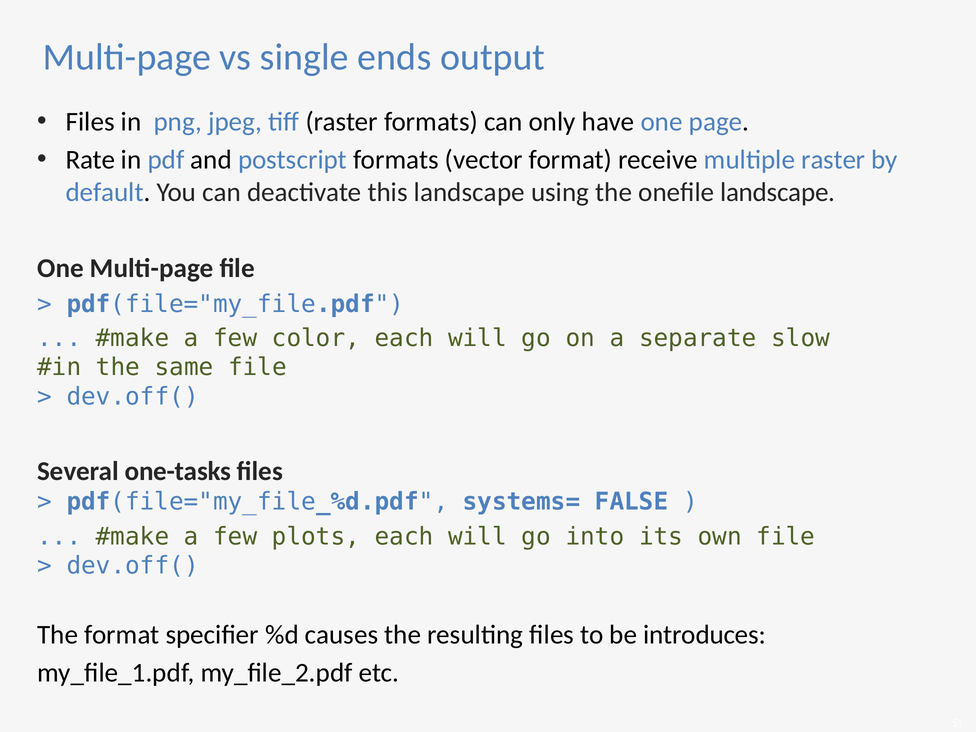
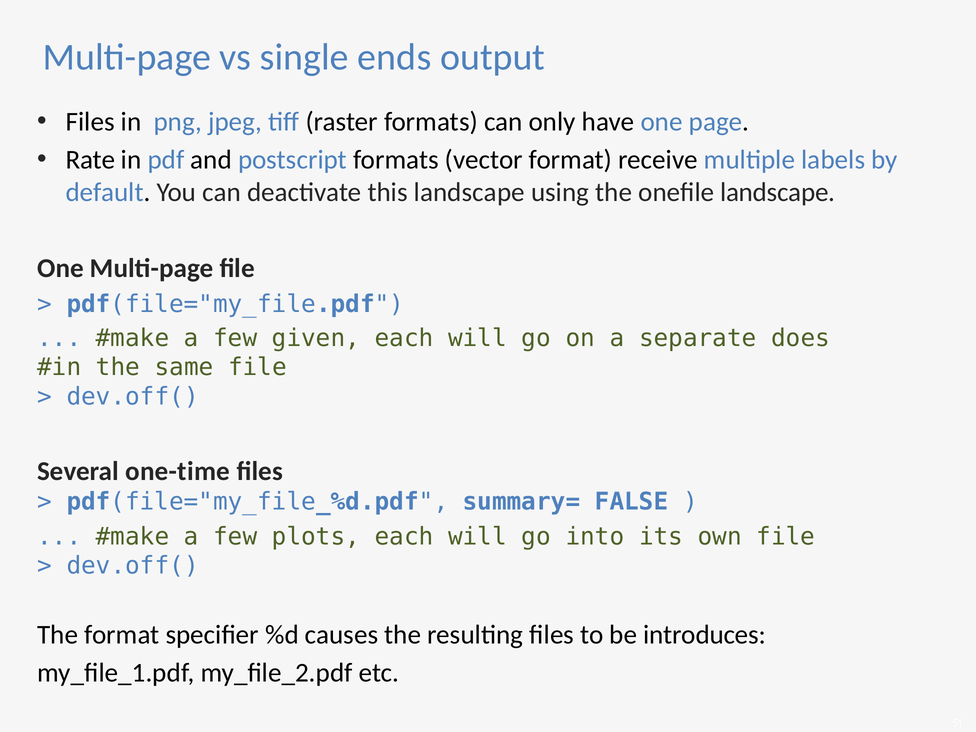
multiple raster: raster -> labels
color: color -> given
slow: slow -> does
one-tasks: one-tasks -> one-time
systems=: systems= -> summary=
